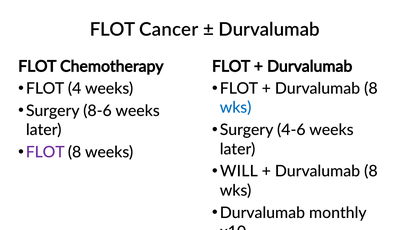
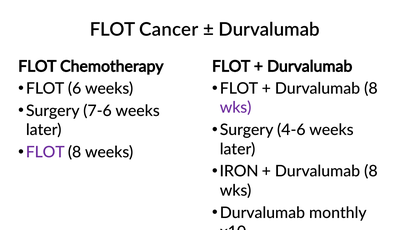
4: 4 -> 6
wks at (236, 108) colour: blue -> purple
8-6: 8-6 -> 7-6
WILL: WILL -> IRON
